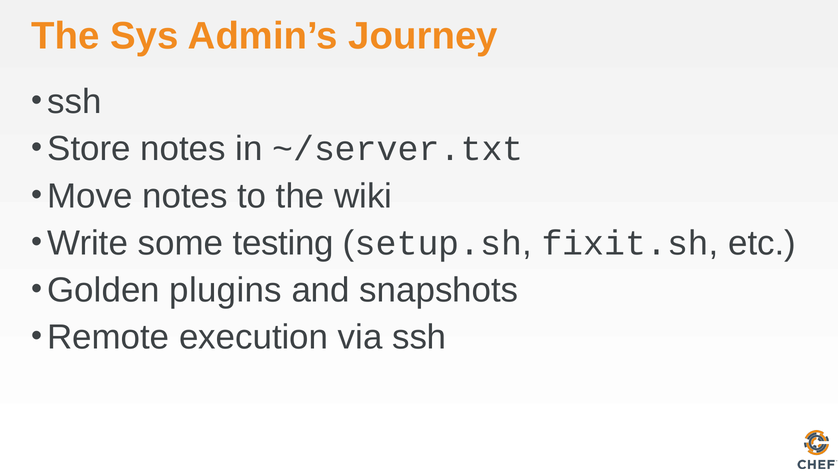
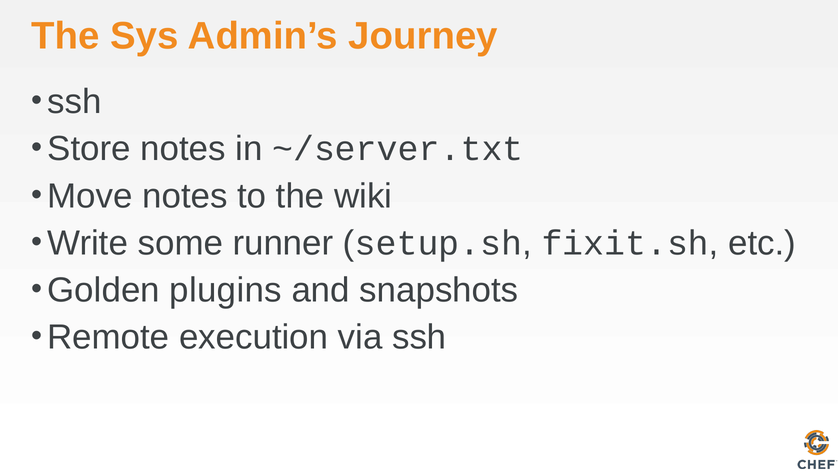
testing: testing -> runner
